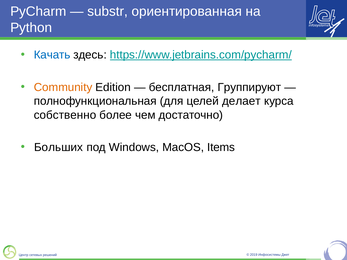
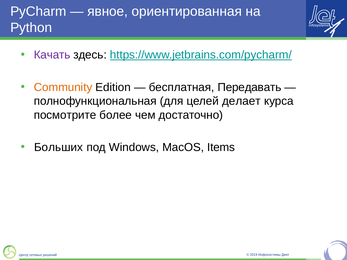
substr: substr -> явное
Качать colour: blue -> purple
Группируют: Группируют -> Передавать
собственно: собственно -> посмотрите
